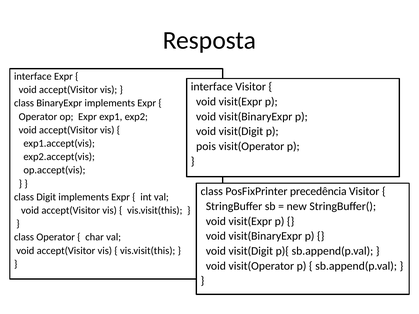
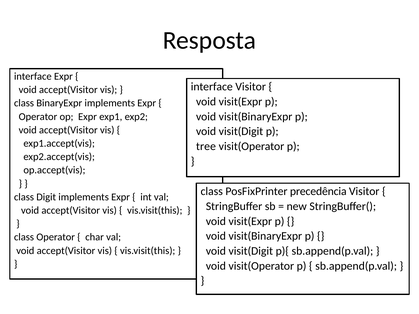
pois: pois -> tree
